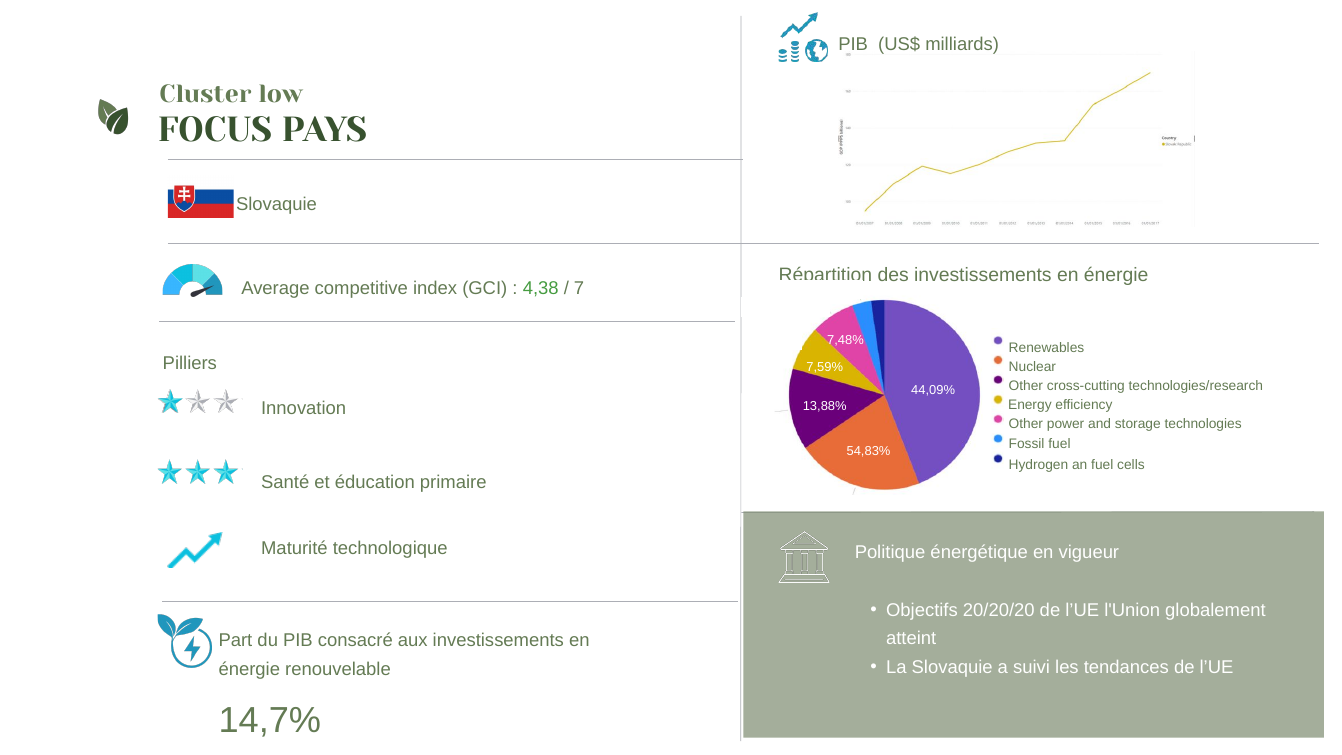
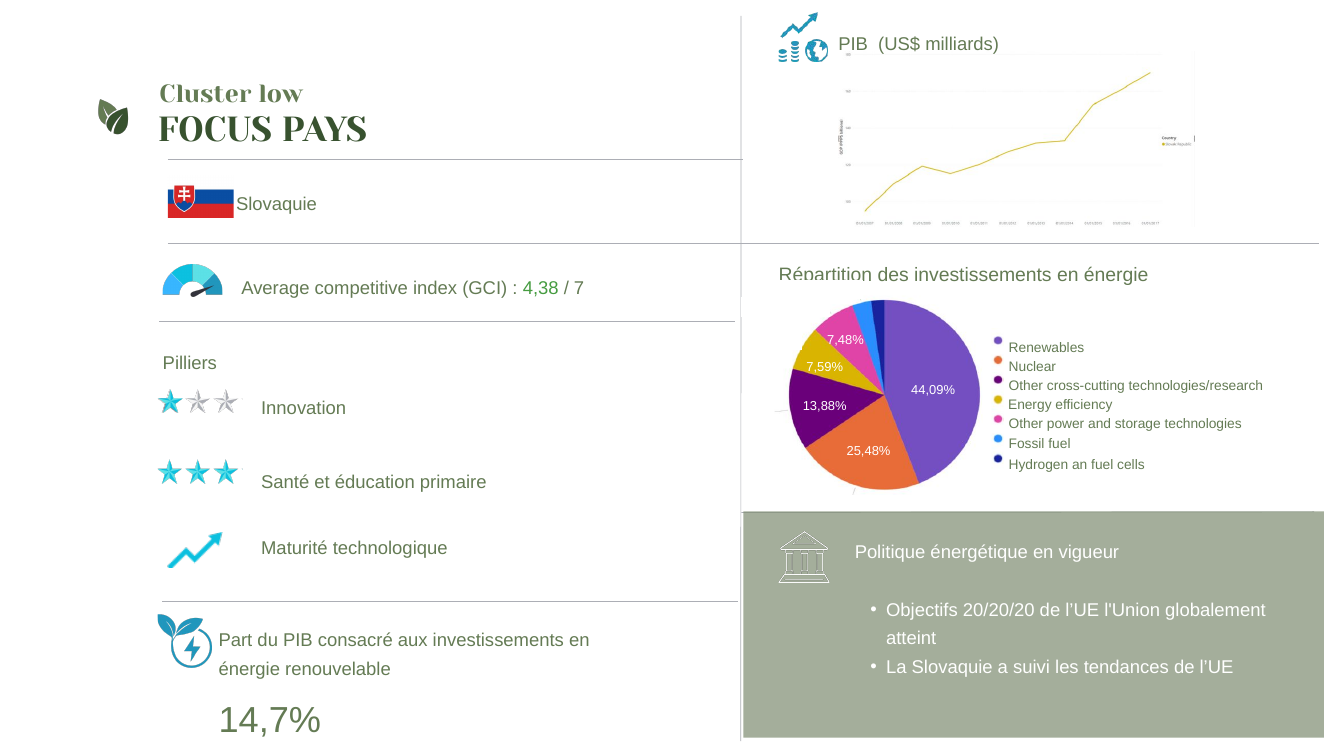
54,83%: 54,83% -> 25,48%
